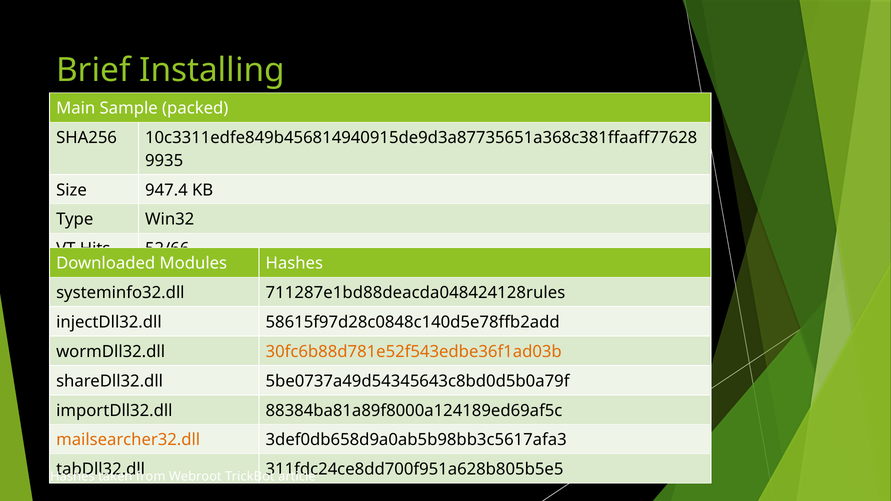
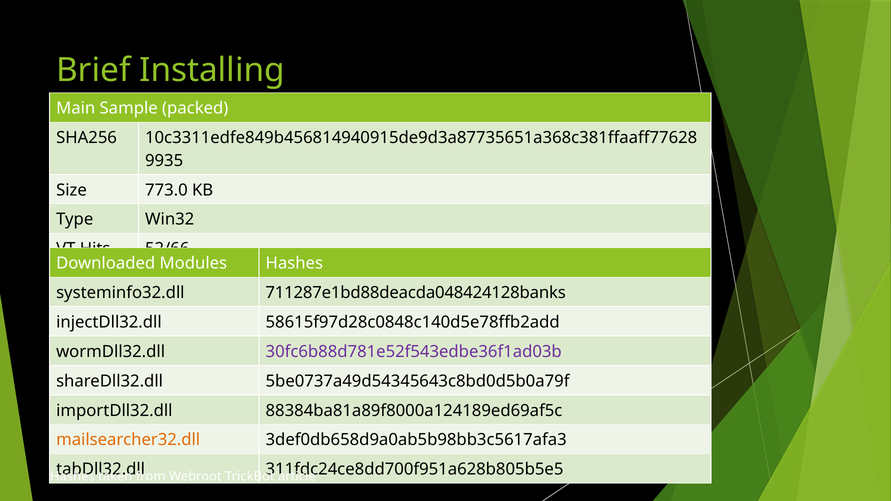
947.4: 947.4 -> 773.0
711287e1bd88deacda048424128rules: 711287e1bd88deacda048424128rules -> 711287e1bd88deacda048424128banks
30fc6b88d781e52f543edbe36f1ad03b colour: orange -> purple
